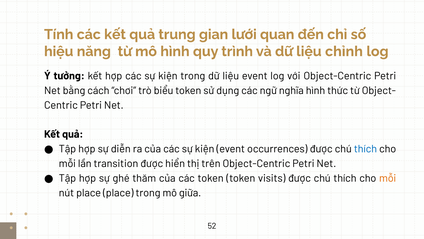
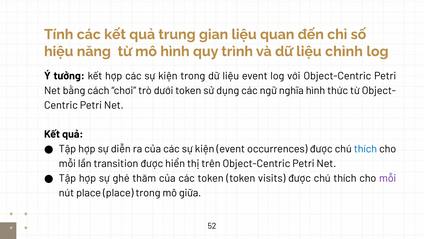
gian lưới: lưới -> liệu
biểu: biểu -> dưới
mỗi at (388, 178) colour: orange -> purple
